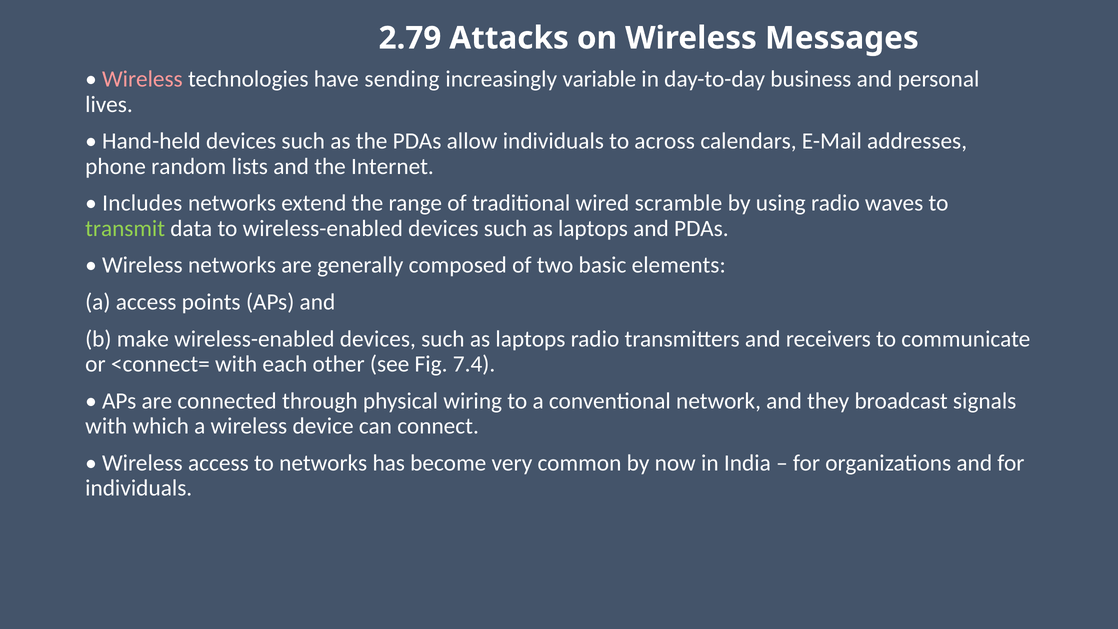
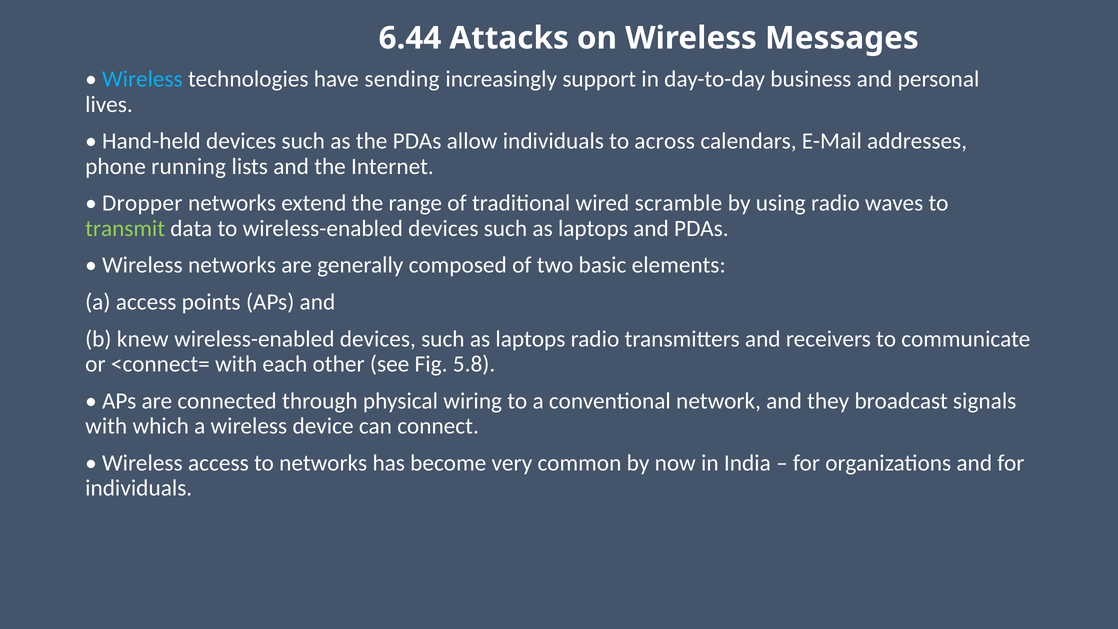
2.79: 2.79 -> 6.44
Wireless at (142, 79) colour: pink -> light blue
variable: variable -> support
random: random -> running
Includes: Includes -> Dropper
make: make -> knew
7.4: 7.4 -> 5.8
